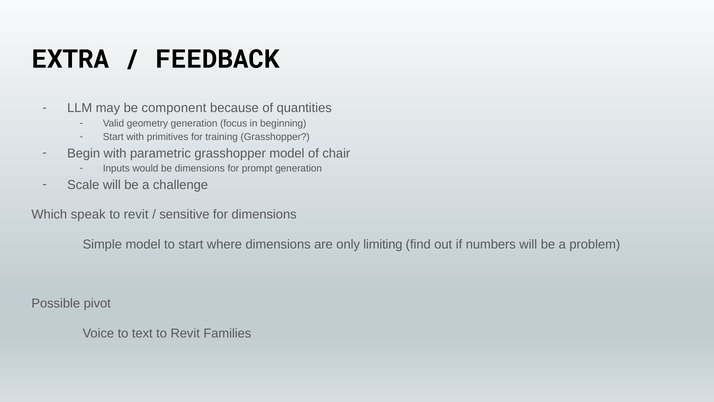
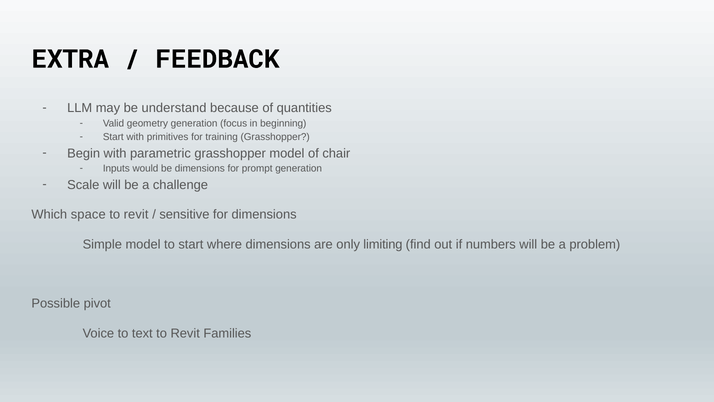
component: component -> understand
speak: speak -> space
